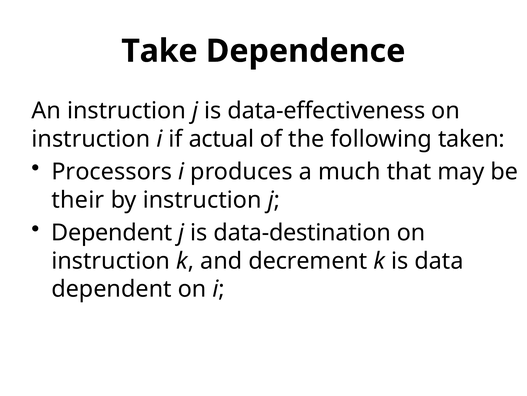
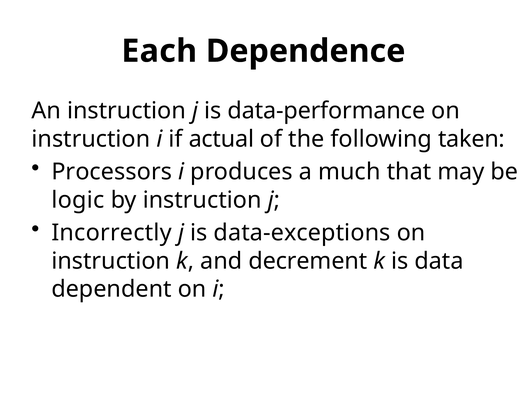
Take: Take -> Each
data-effectiveness: data-effectiveness -> data-performance
their: their -> logic
Dependent at (112, 232): Dependent -> Incorrectly
data-destination: data-destination -> data-exceptions
